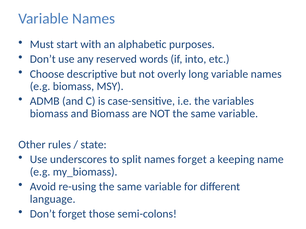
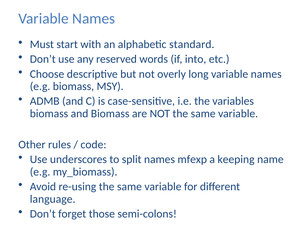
purposes: purposes -> standard
state: state -> code
names forget: forget -> mfexp
